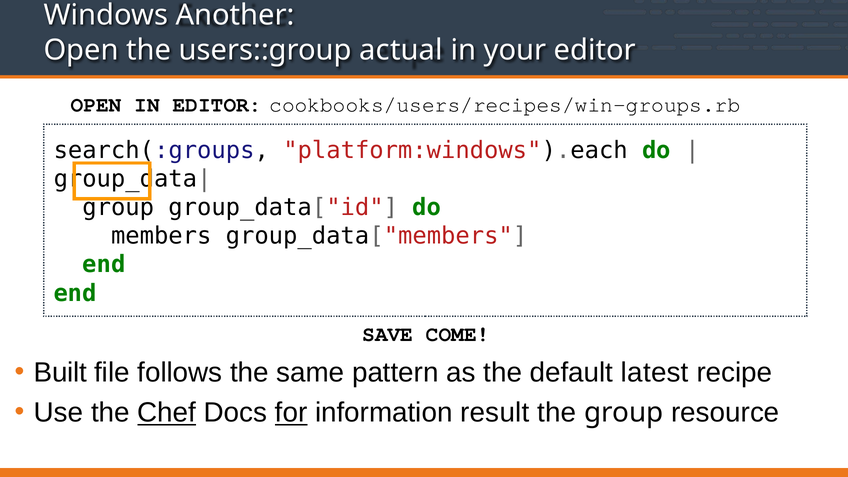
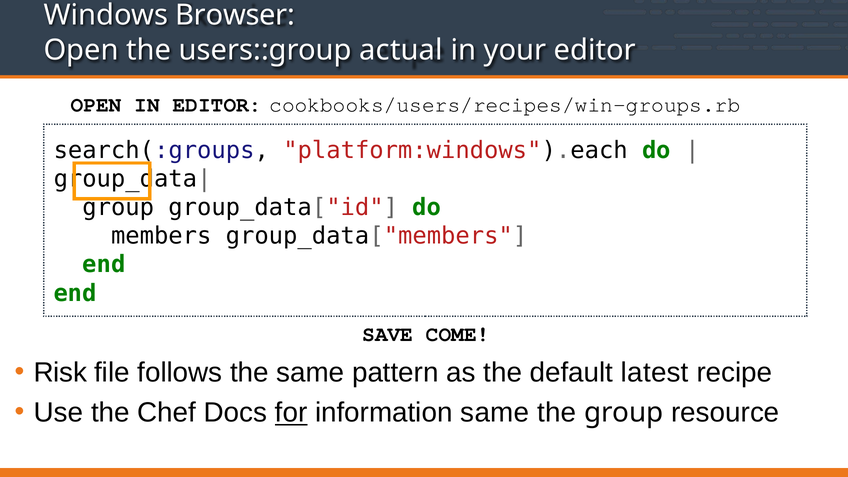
Another: Another -> Browser
Built: Built -> Risk
Chef underline: present -> none
information result: result -> same
